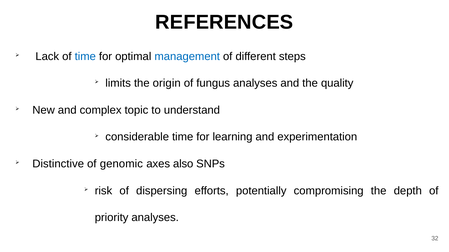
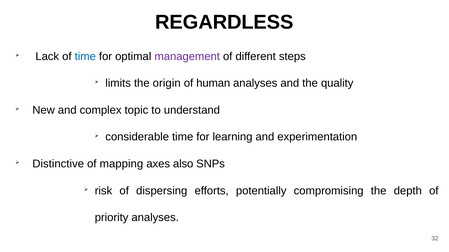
REFERENCES: REFERENCES -> REGARDLESS
management colour: blue -> purple
fungus: fungus -> human
genomic: genomic -> mapping
